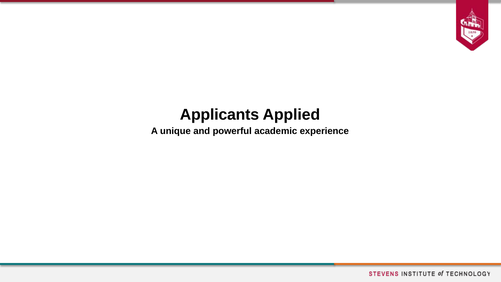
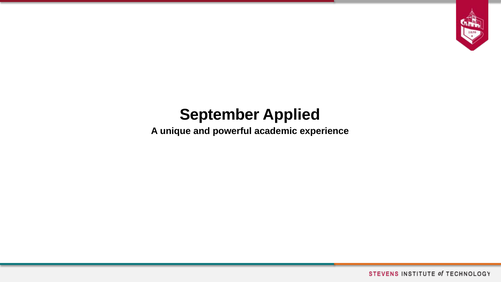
Applicants: Applicants -> September
